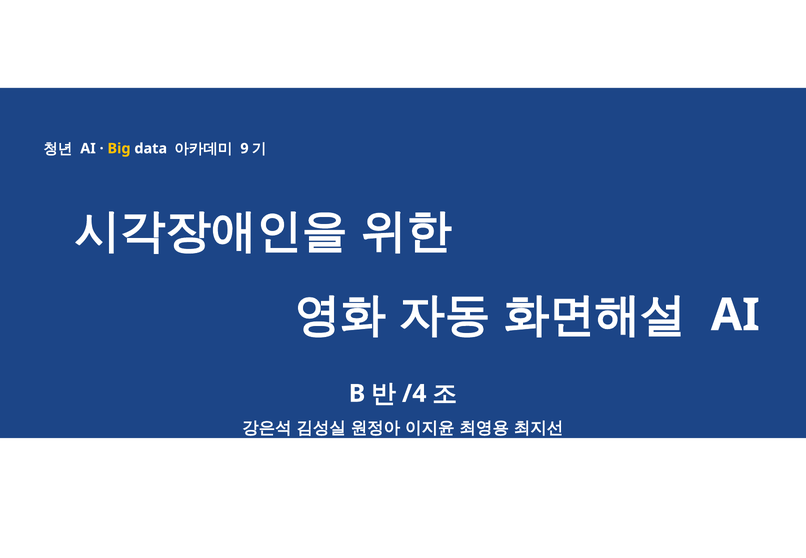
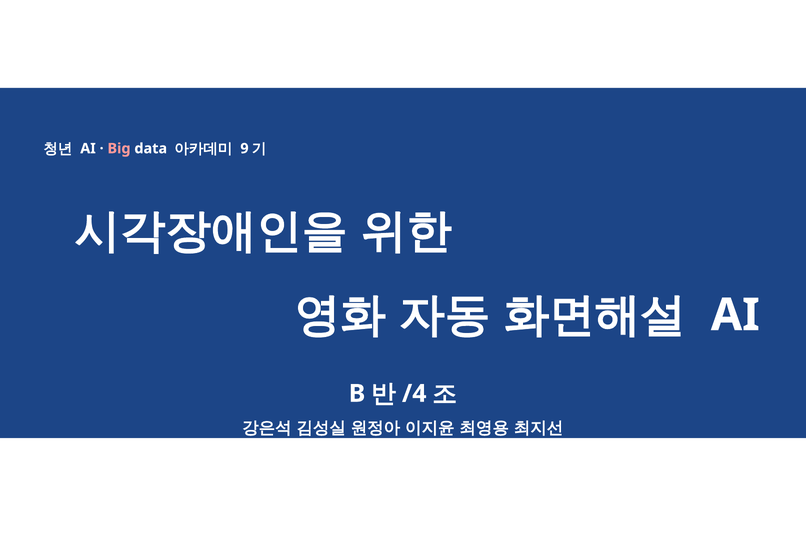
Big colour: yellow -> pink
